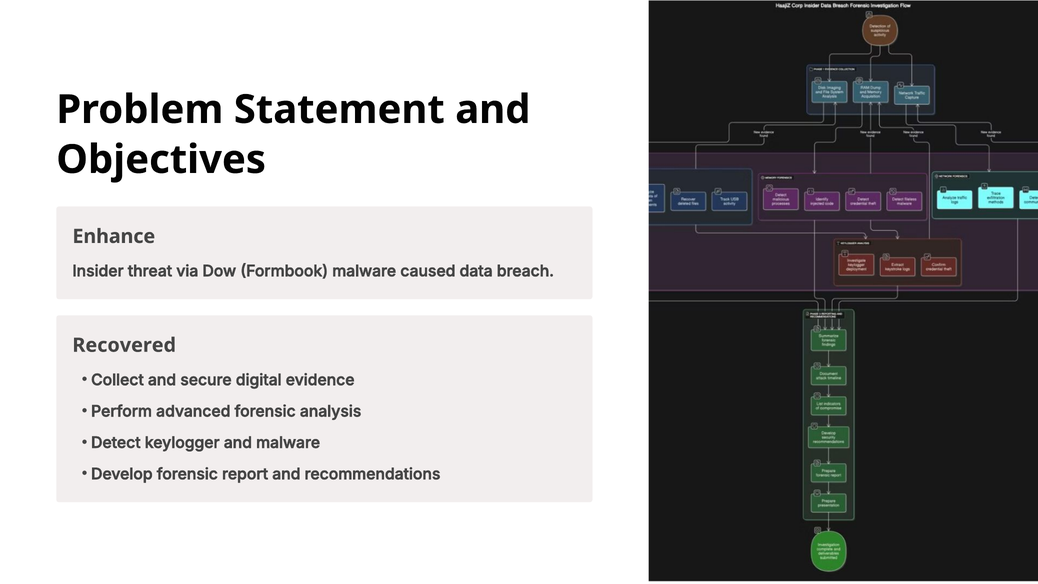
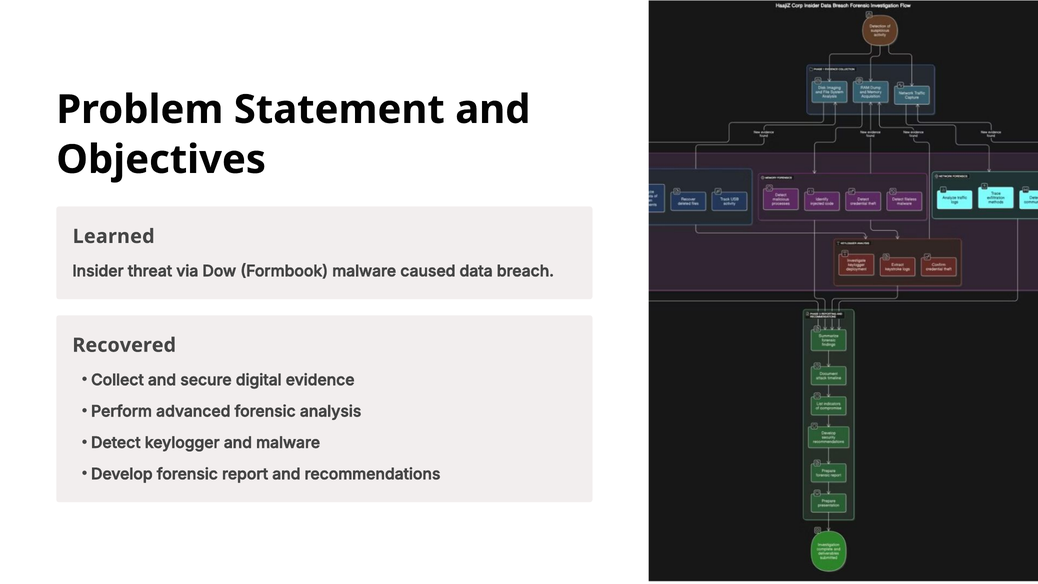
Enhance: Enhance -> Learned
